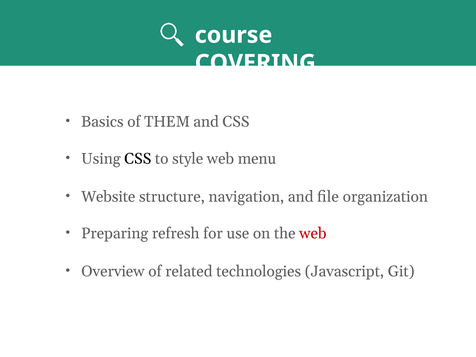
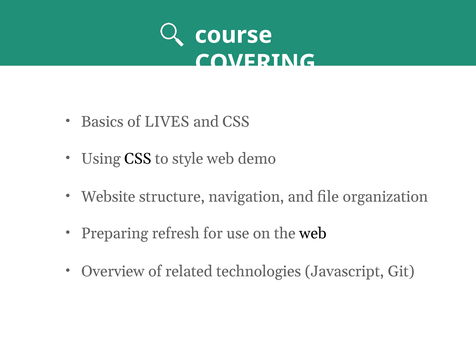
THEM: THEM -> LIVES
menu: menu -> demo
web at (313, 233) colour: red -> black
